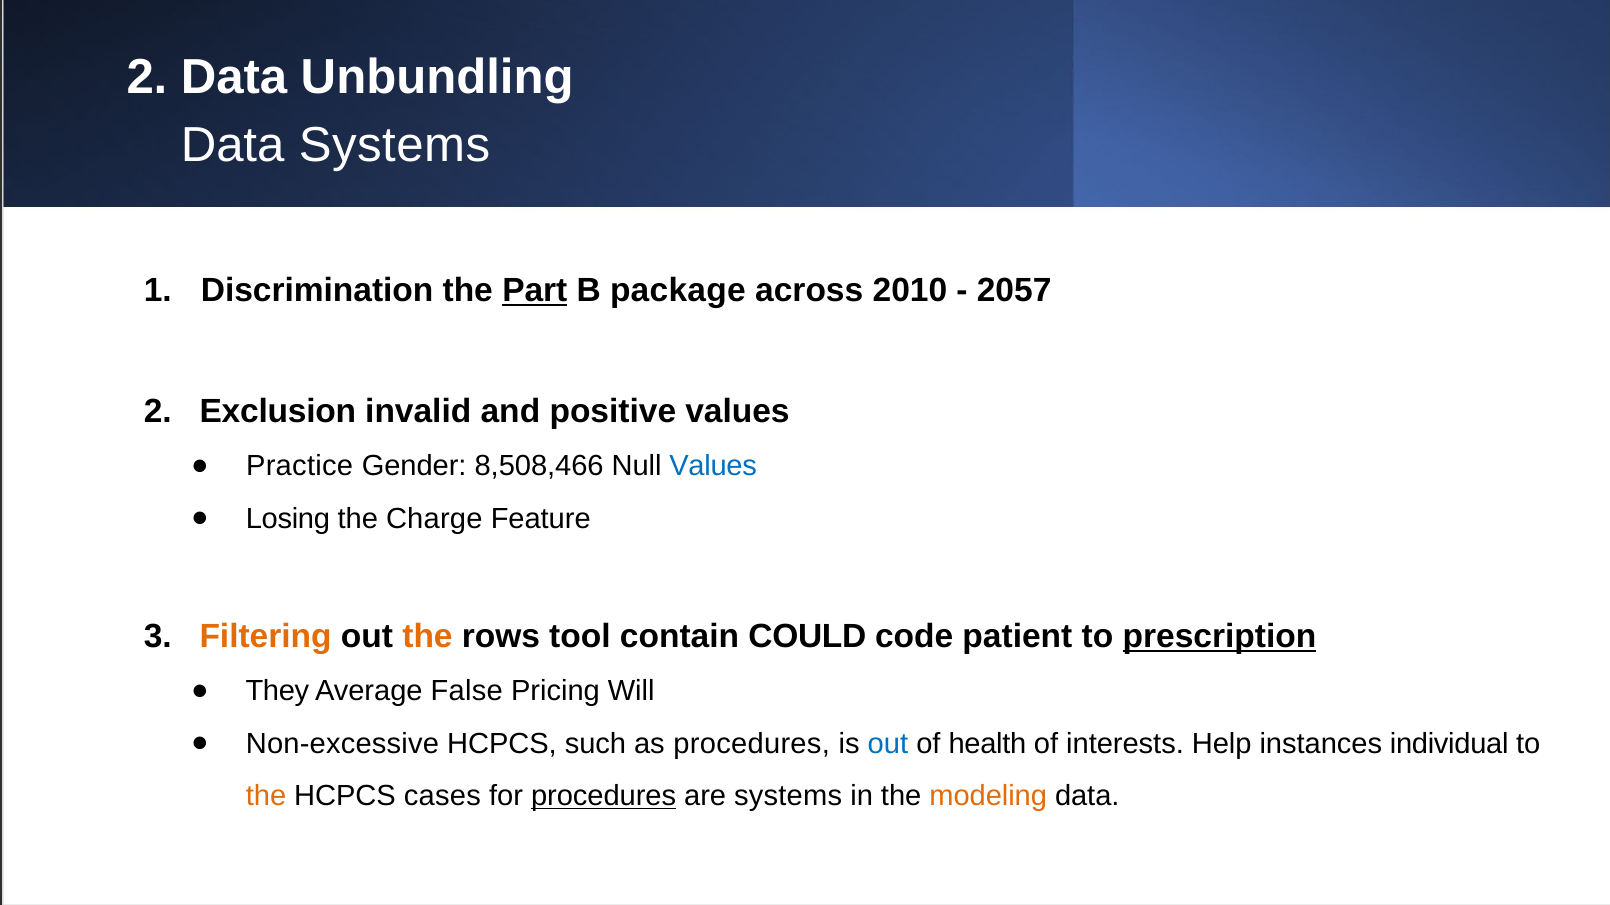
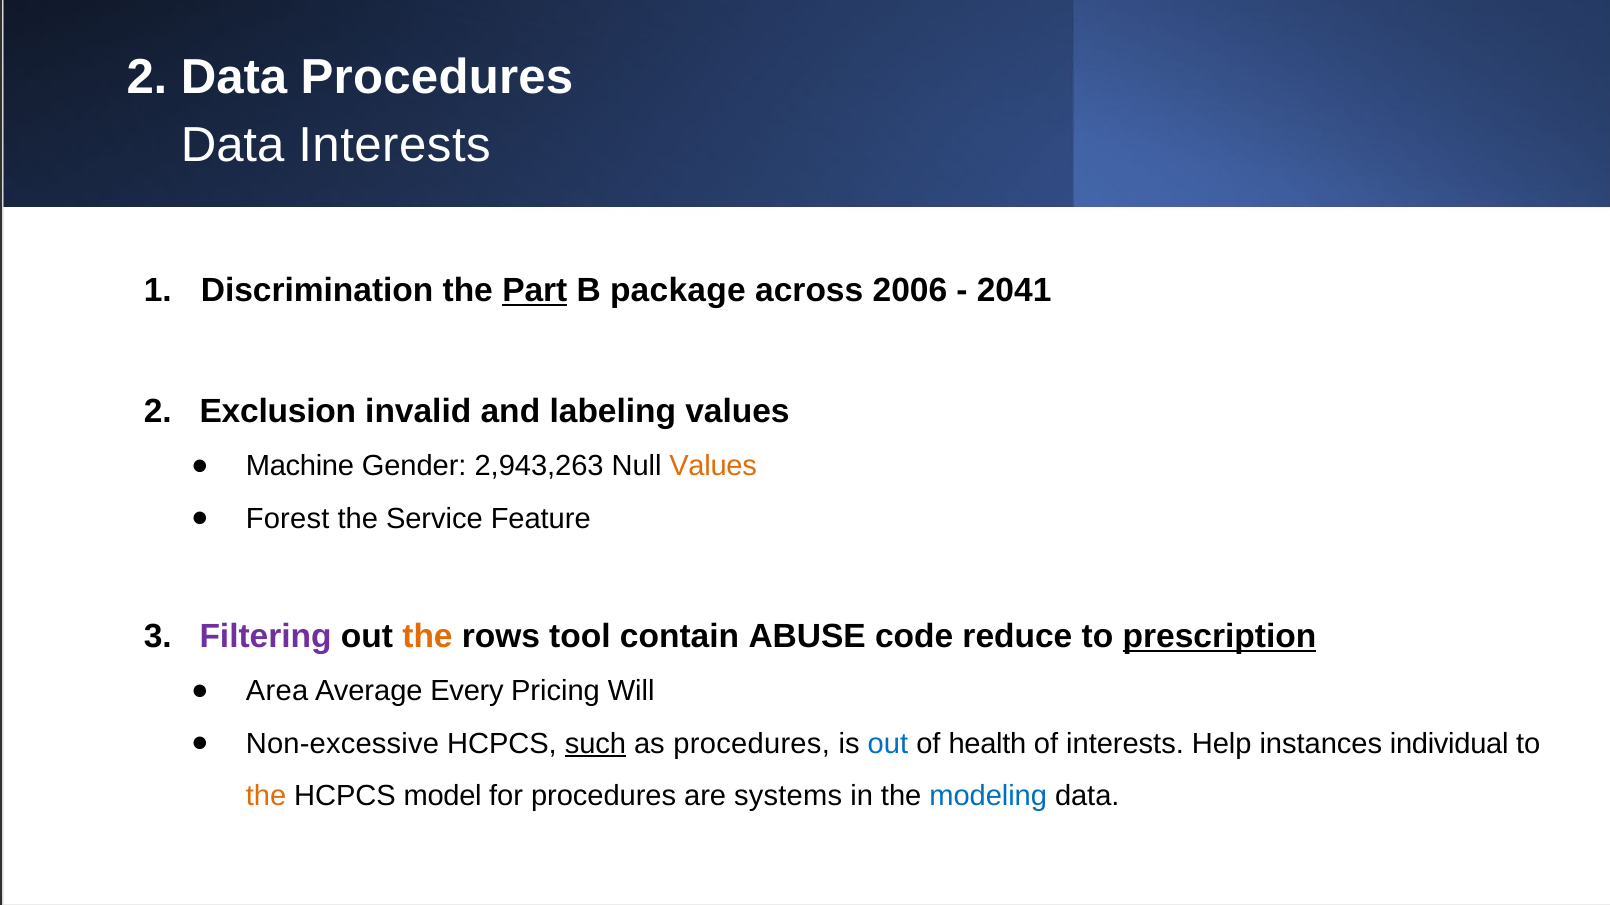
Data Unbundling: Unbundling -> Procedures
Data Systems: Systems -> Interests
2010: 2010 -> 2006
2057: 2057 -> 2041
positive: positive -> labeling
Practice: Practice -> Machine
8,508,466: 8,508,466 -> 2,943,263
Values at (713, 466) colour: blue -> orange
Losing: Losing -> Forest
Charge: Charge -> Service
Filtering colour: orange -> purple
COULD: COULD -> ABUSE
patient: patient -> reduce
They: They -> Area
False: False -> Every
such underline: none -> present
cases: cases -> model
procedures at (604, 797) underline: present -> none
modeling colour: orange -> blue
